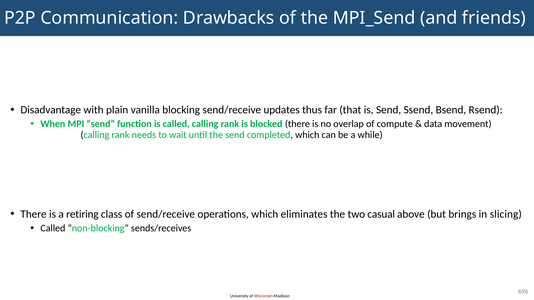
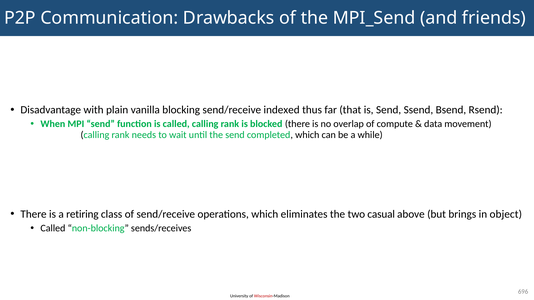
updates: updates -> indexed
slicing: slicing -> object
